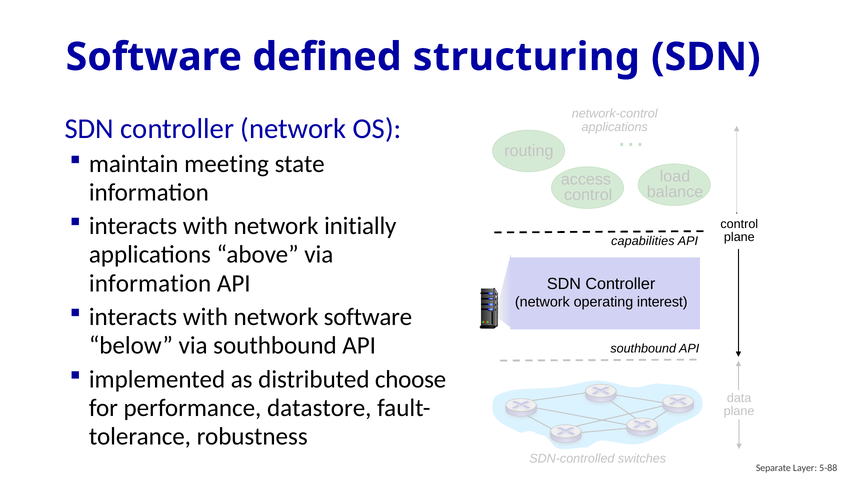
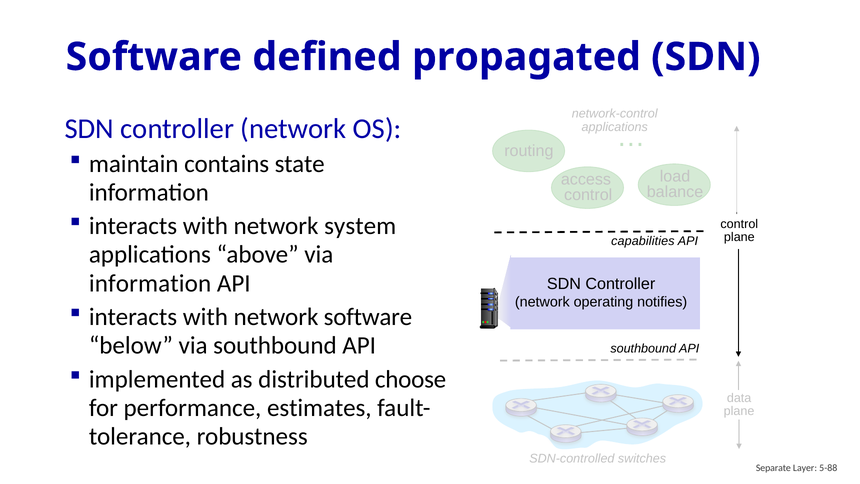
structuring: structuring -> propagated
meeting: meeting -> contains
initially: initially -> system
interest: interest -> notifies
datastore: datastore -> estimates
